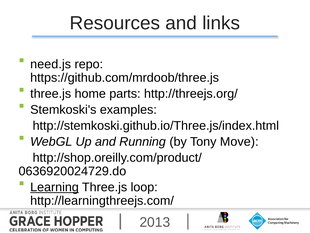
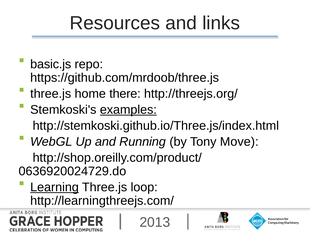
need.js: need.js -> basic.js
parts: parts -> there
examples underline: none -> present
